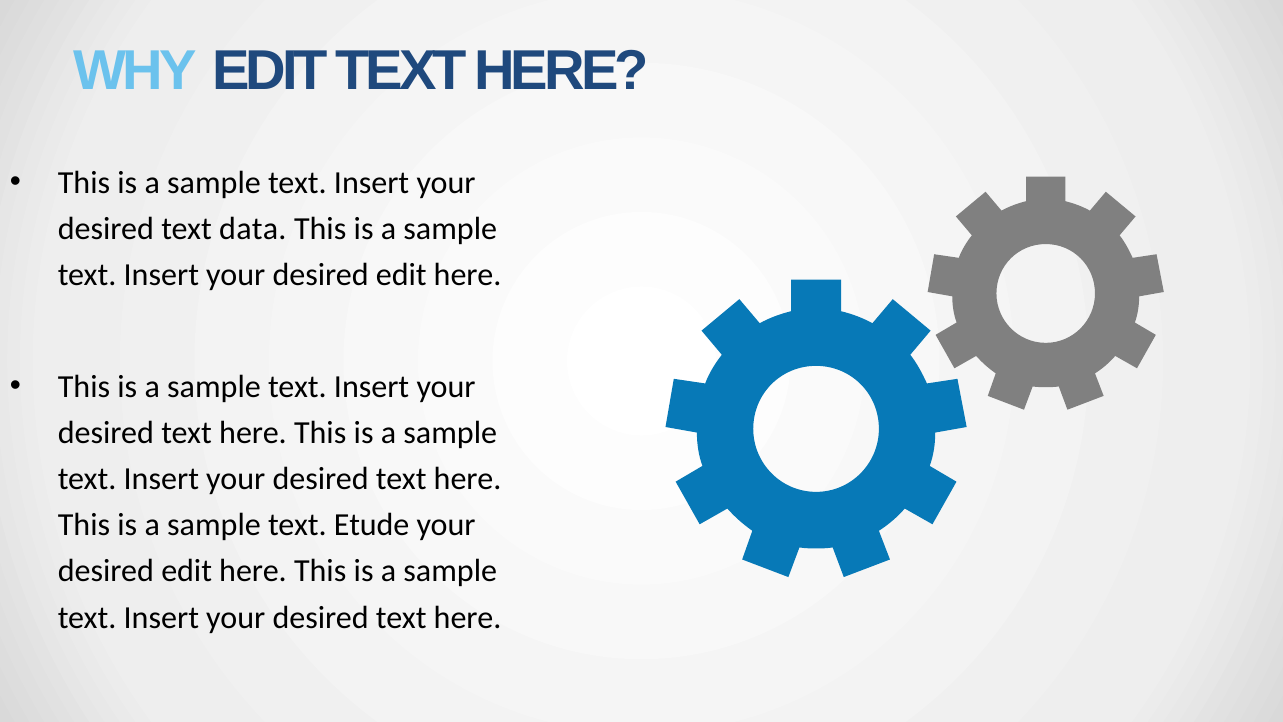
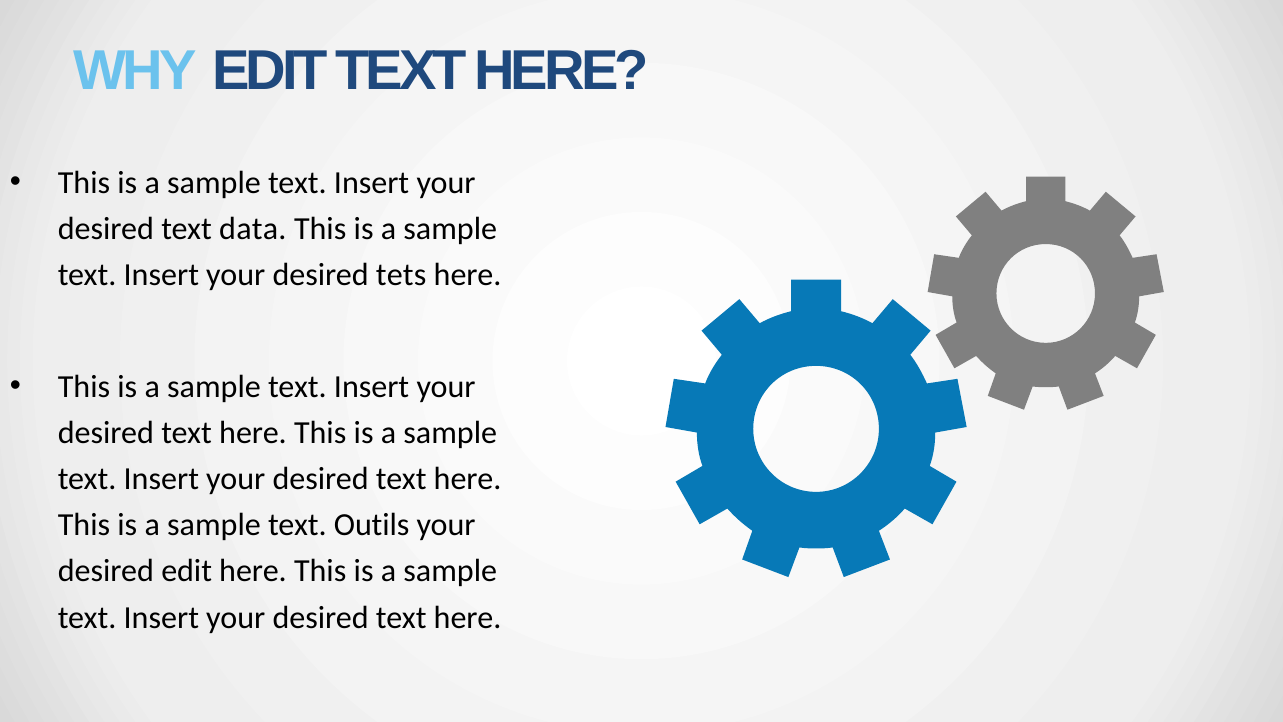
Insert your desired edit: edit -> tets
Etude: Etude -> Outils
